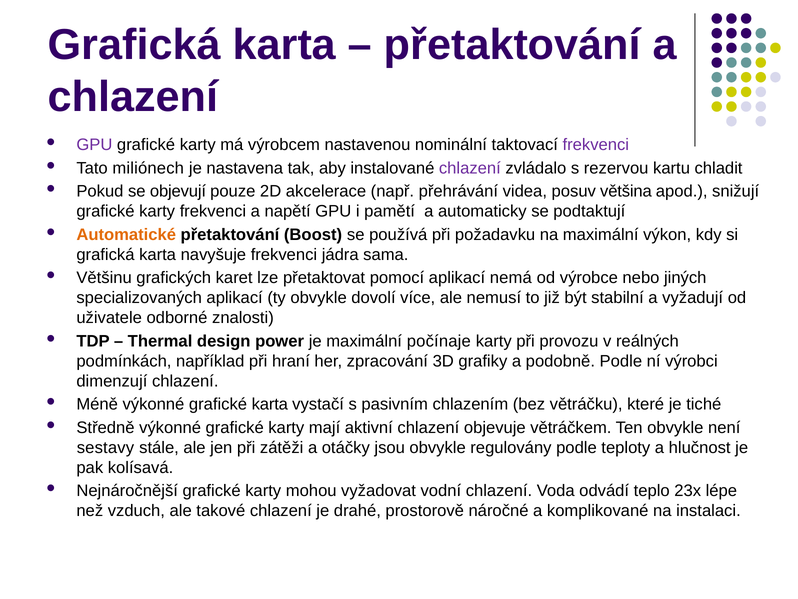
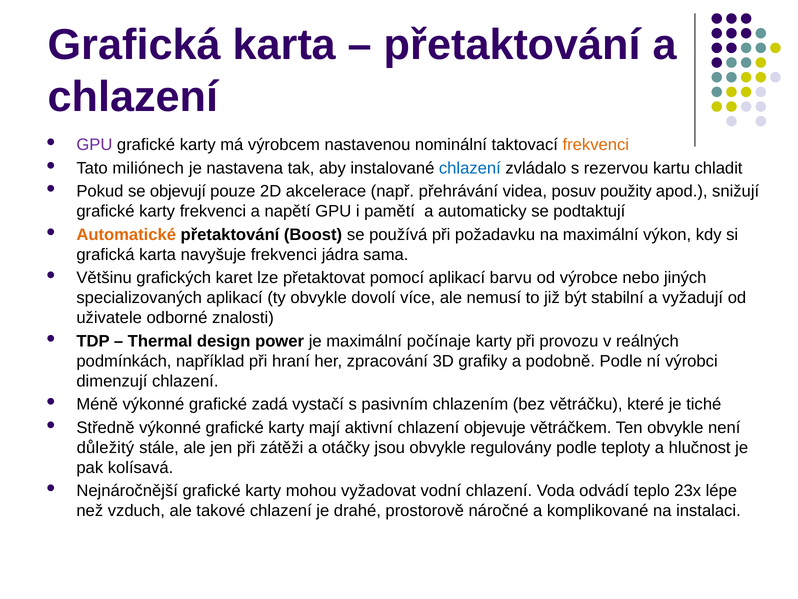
frekvenci at (596, 145) colour: purple -> orange
chlazení at (470, 168) colour: purple -> blue
většina: většina -> použity
nemá: nemá -> barvu
grafické karta: karta -> zadá
sestavy: sestavy -> důležitý
